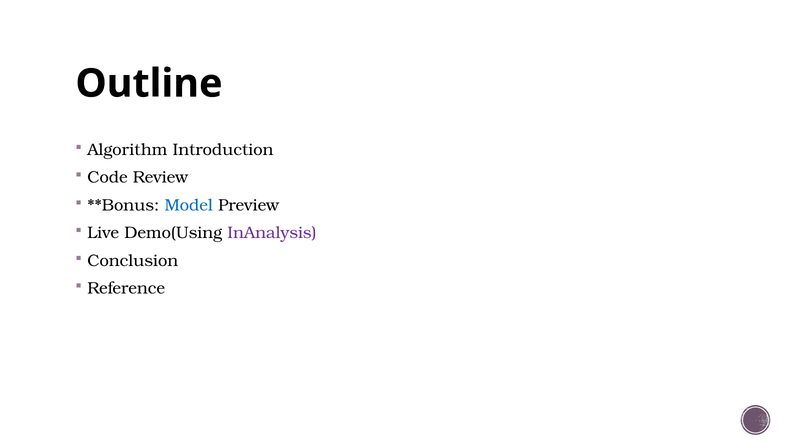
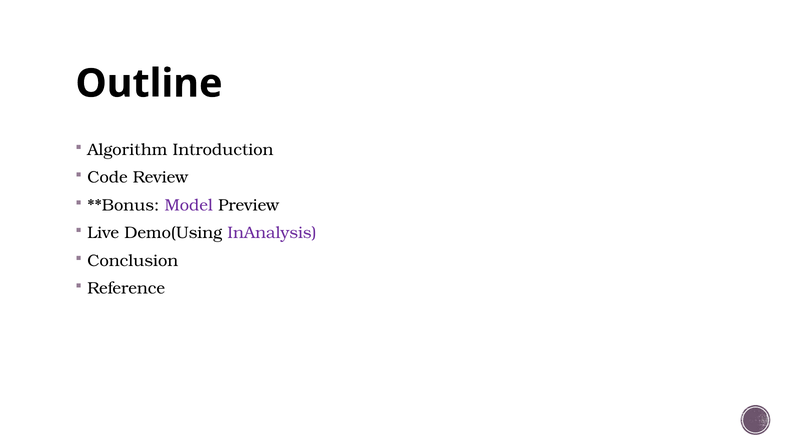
Model colour: blue -> purple
